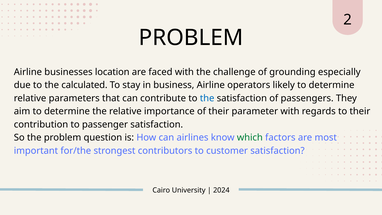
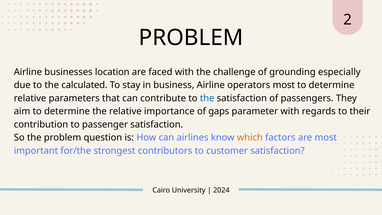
operators likely: likely -> most
of their: their -> gaps
which colour: green -> orange
